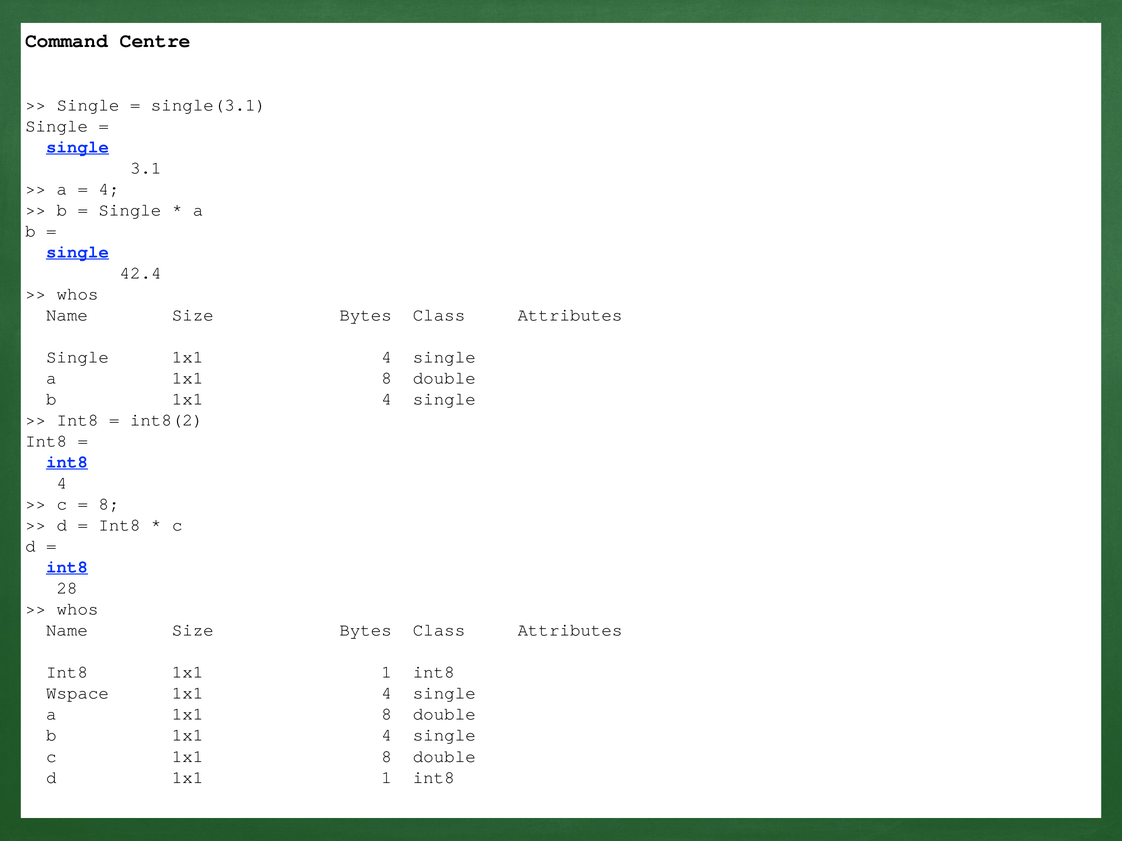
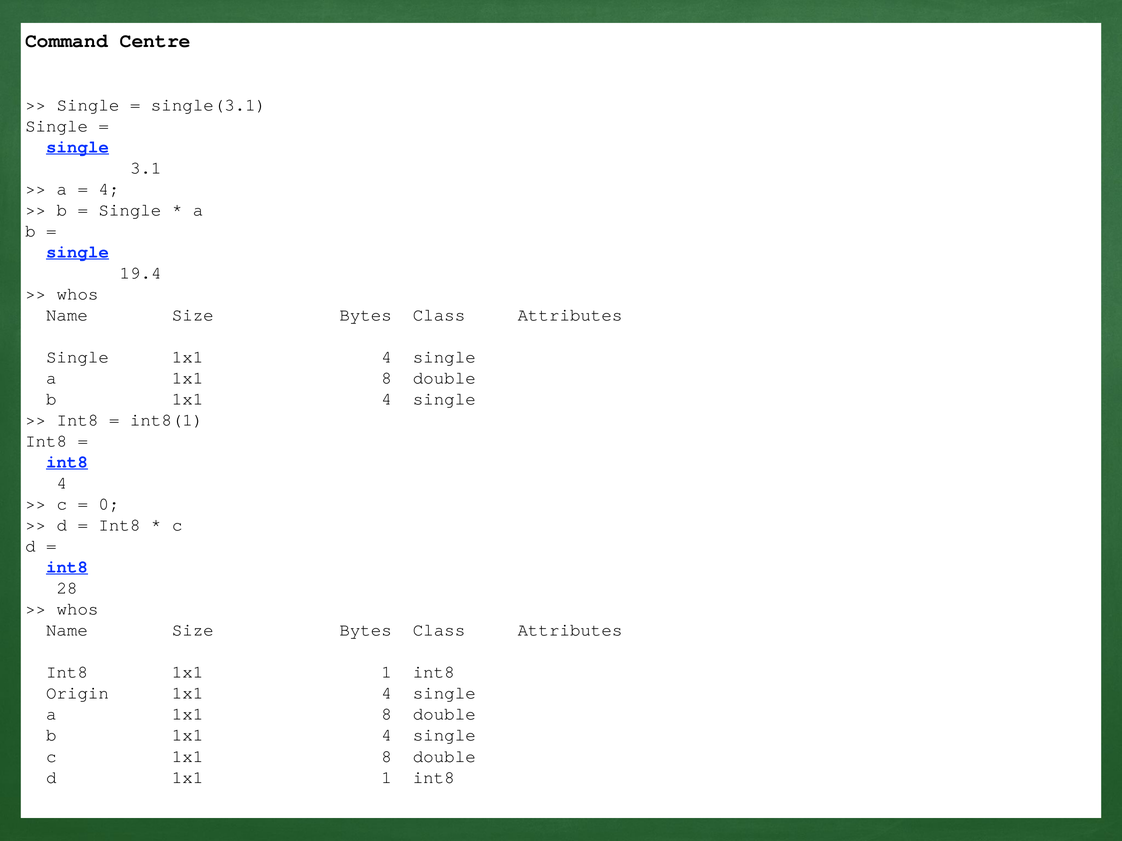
42.4: 42.4 -> 19.4
int8(2: int8(2 -> int8(1
8 at (109, 504): 8 -> 0
Wspace: Wspace -> Origin
